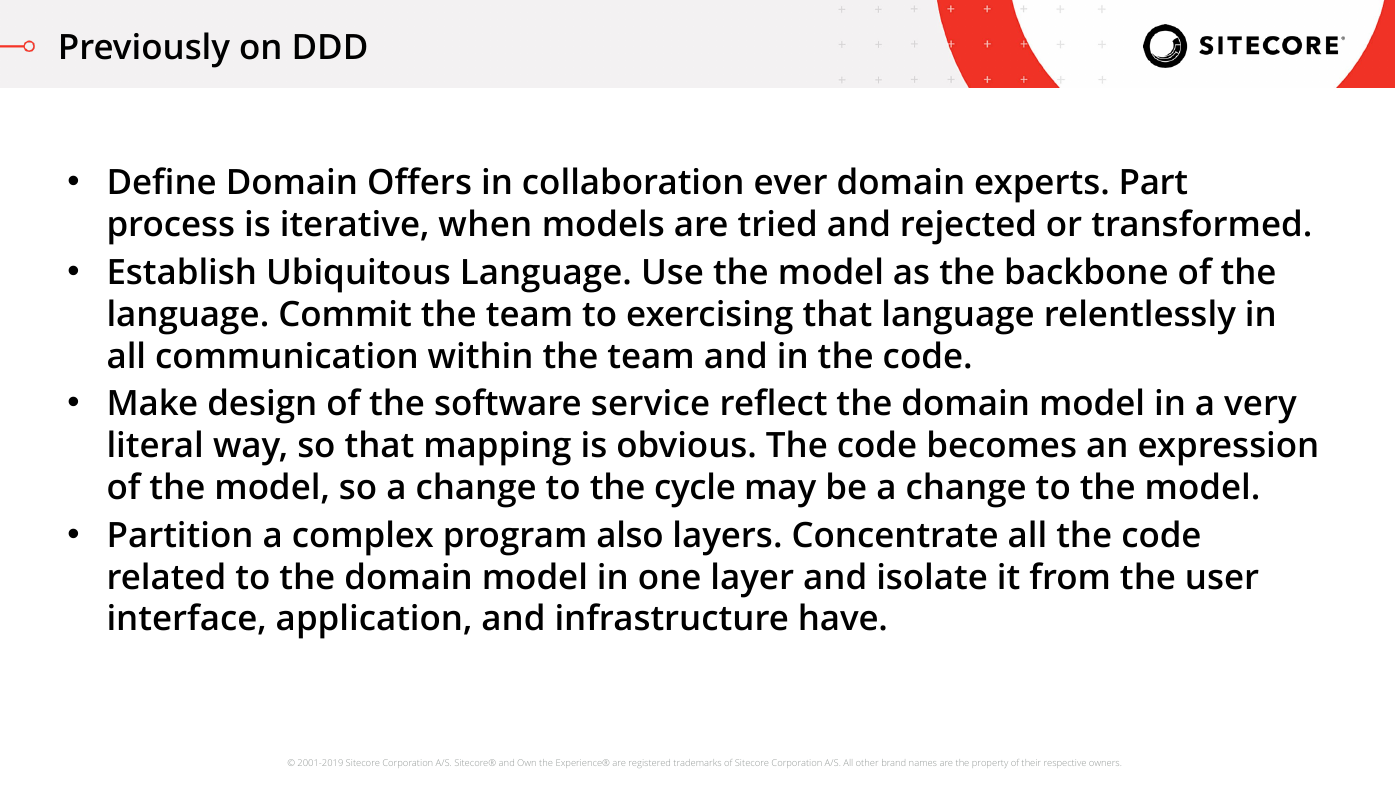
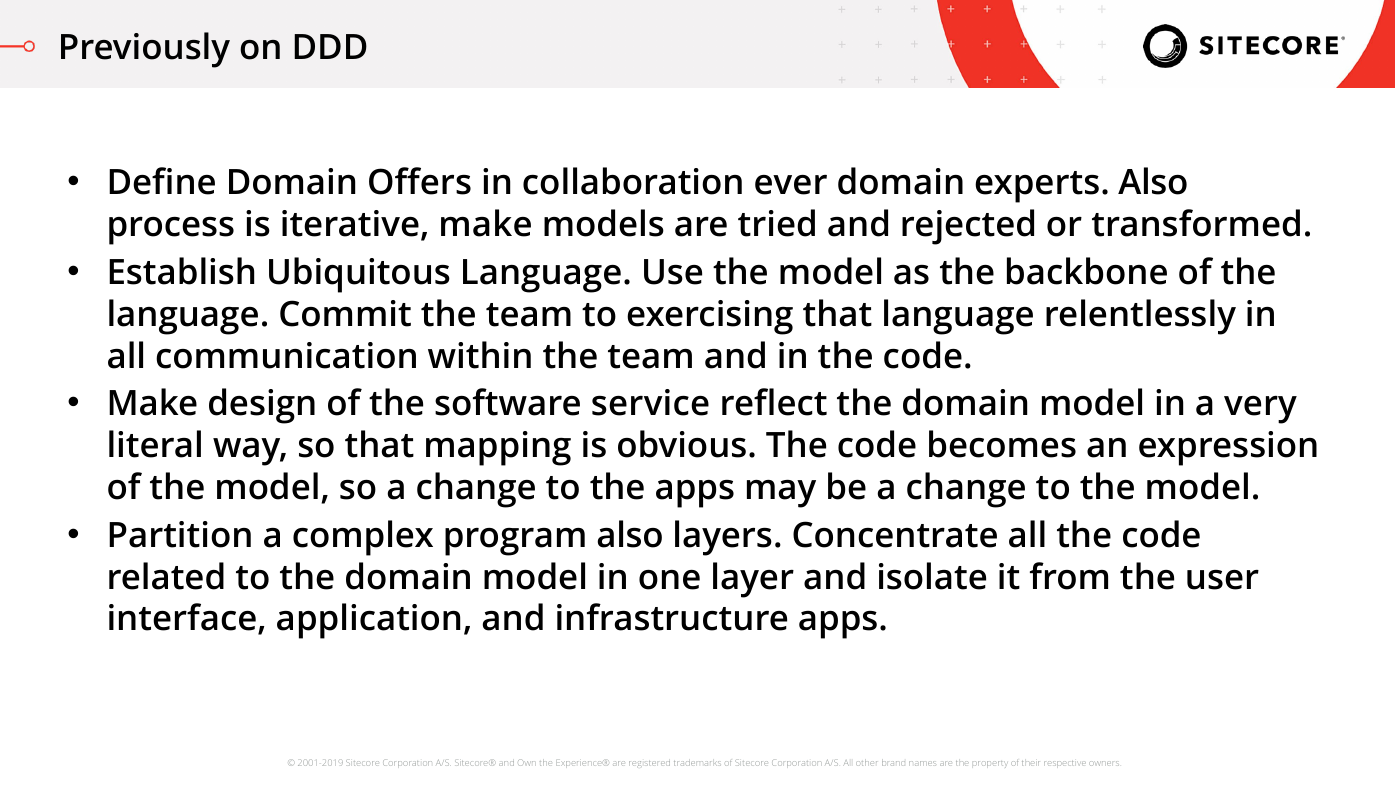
experts Part: Part -> Also
iterative when: when -> make
the cycle: cycle -> apps
infrastructure have: have -> apps
